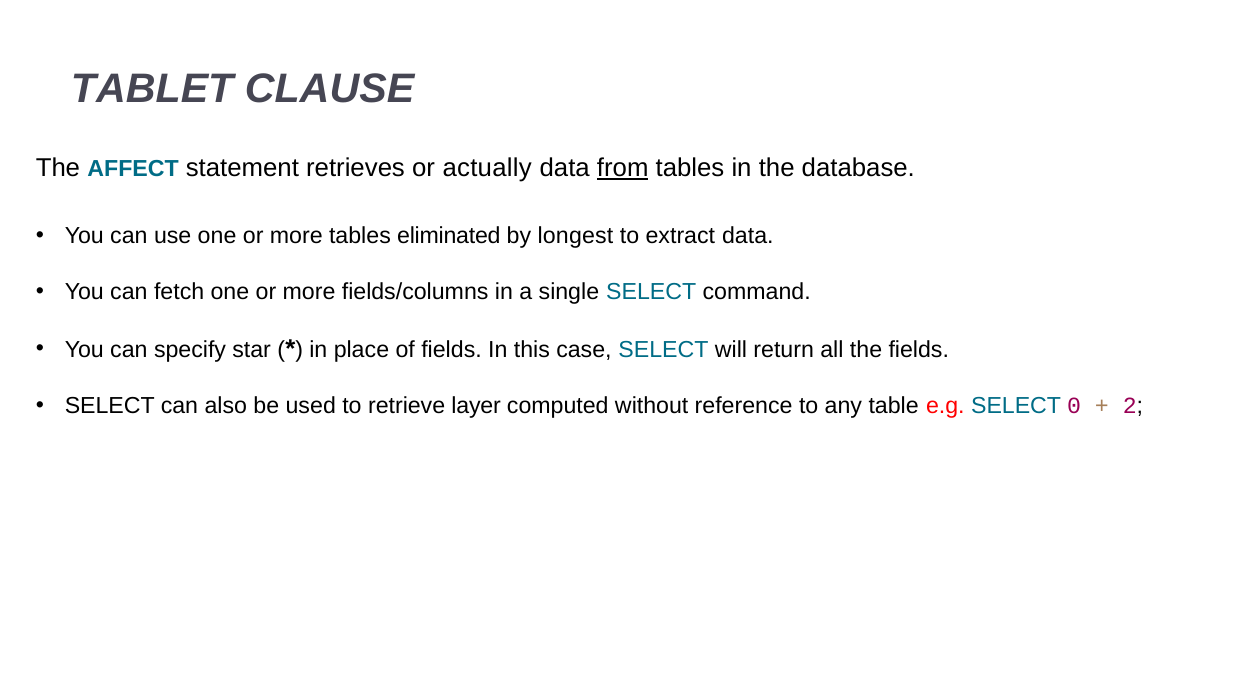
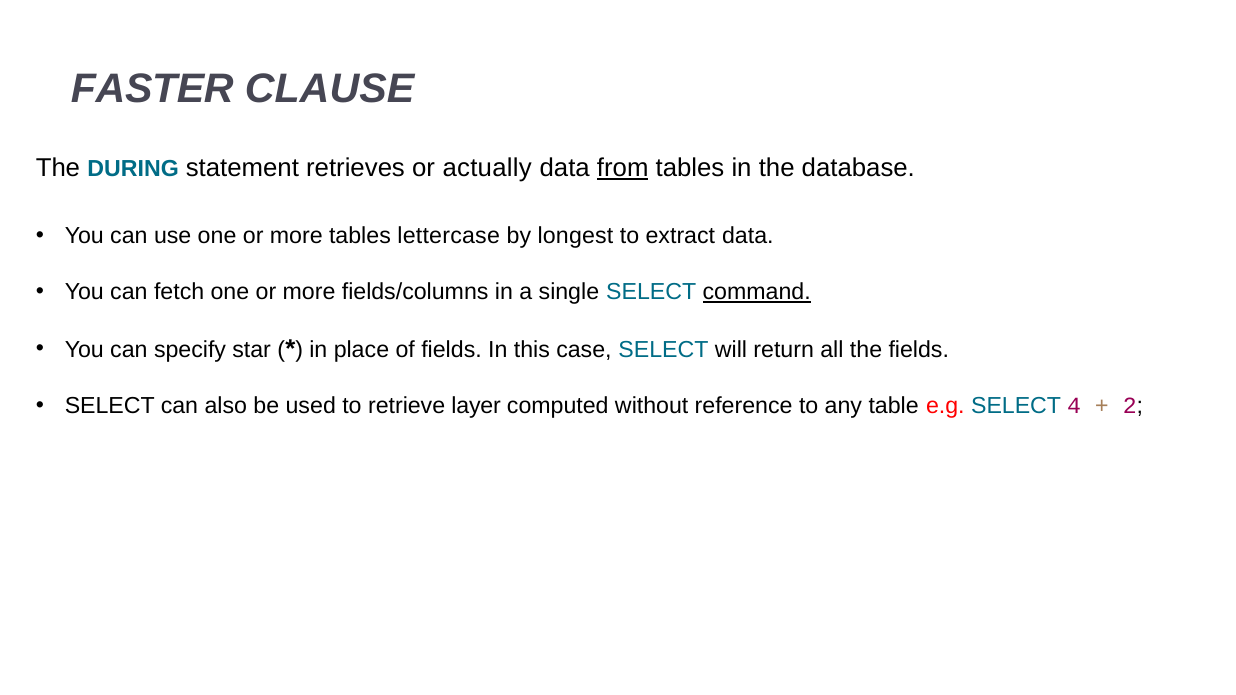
TABLET: TABLET -> FASTER
AFFECT: AFFECT -> DURING
eliminated: eliminated -> lettercase
command underline: none -> present
0: 0 -> 4
